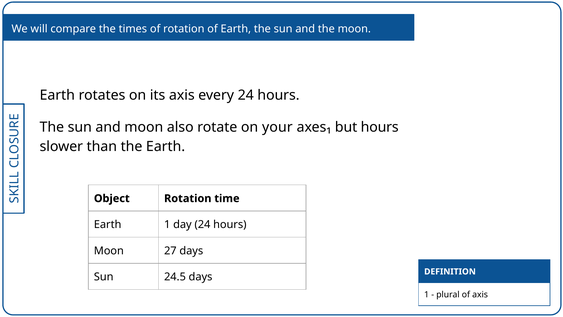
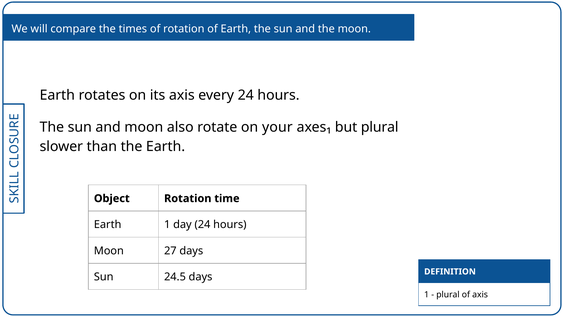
but hours: hours -> plural
